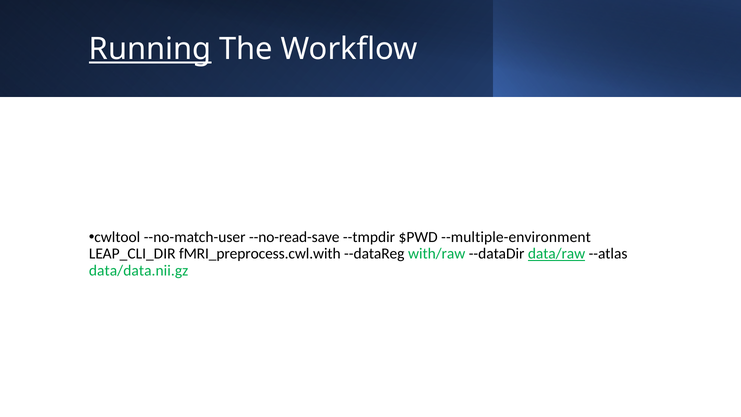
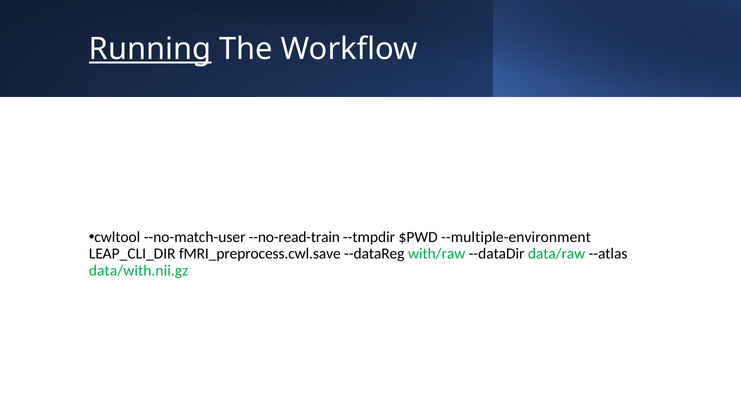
--no-read-save: --no-read-save -> --no-read-train
fMRI_preprocess.cwl.with: fMRI_preprocess.cwl.with -> fMRI_preprocess.cwl.save
data/raw underline: present -> none
data/data.nii.gz: data/data.nii.gz -> data/with.nii.gz
